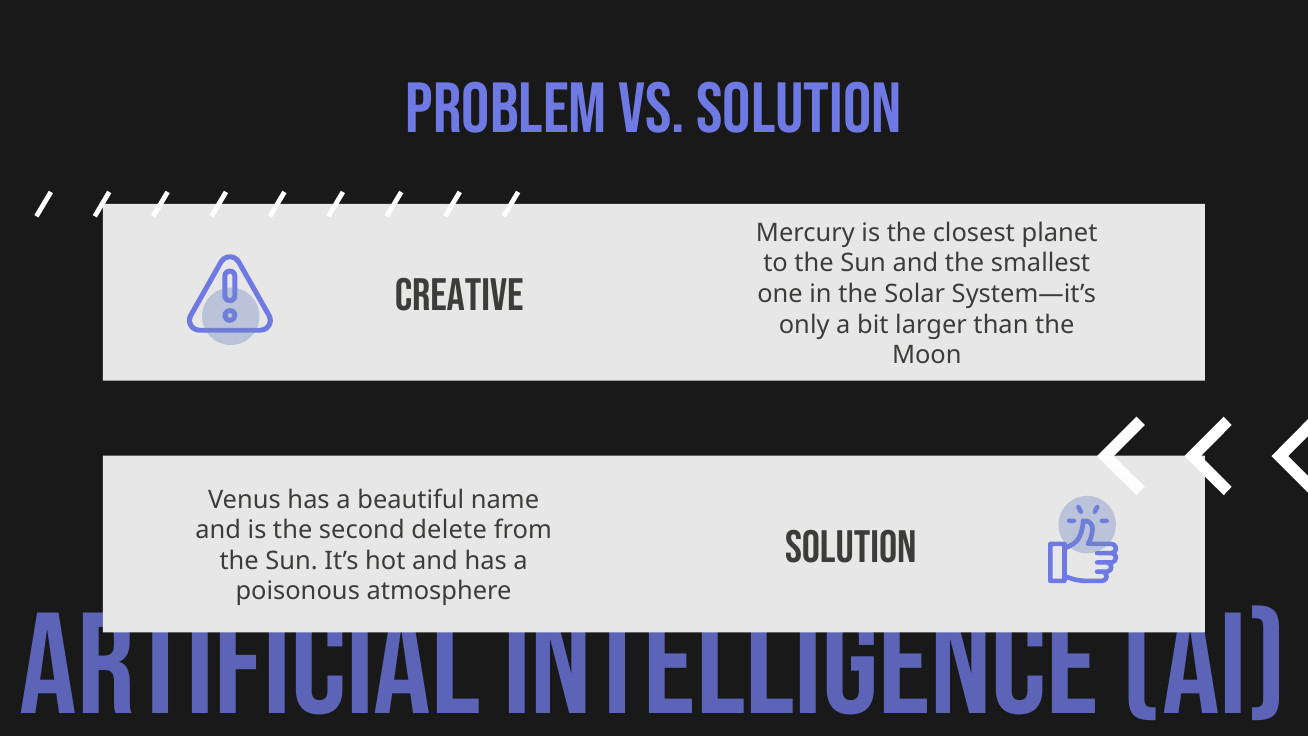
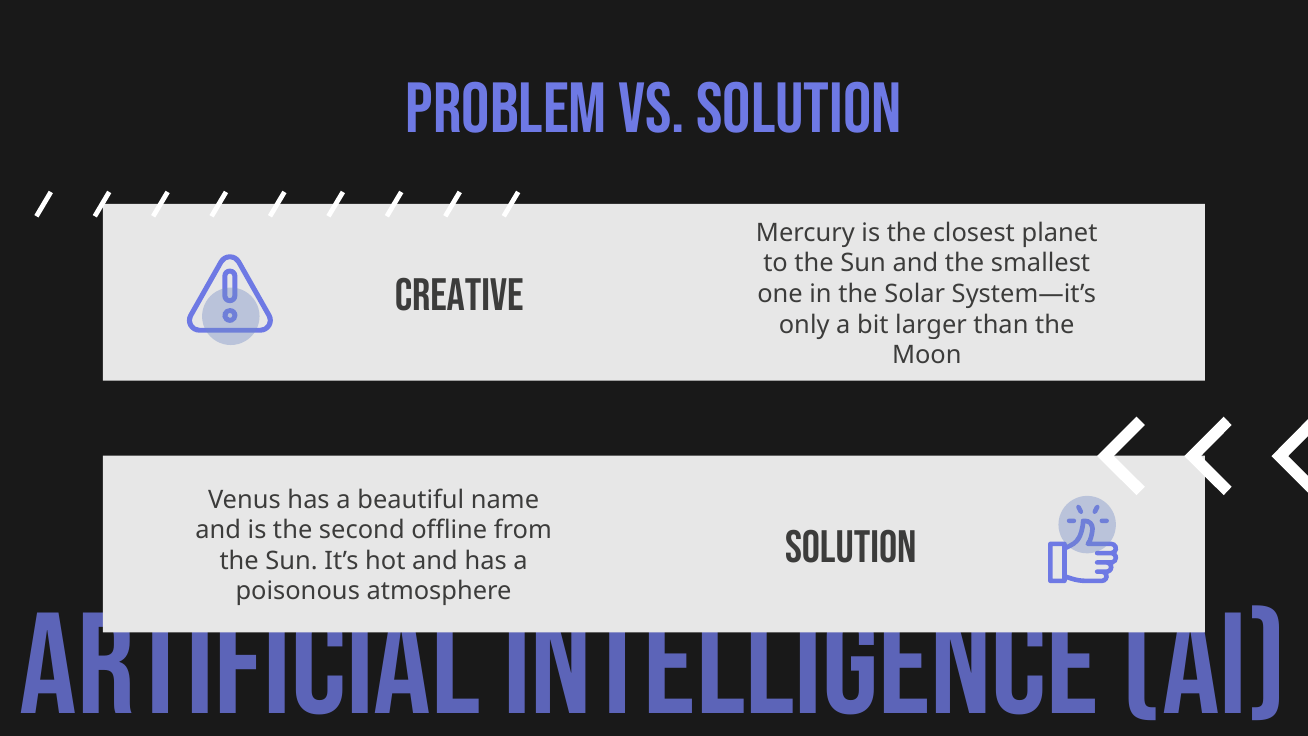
delete: delete -> offline
